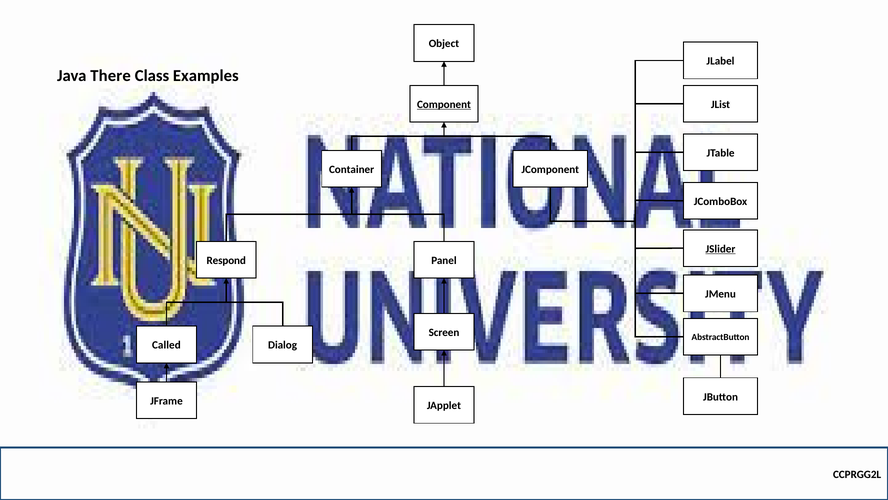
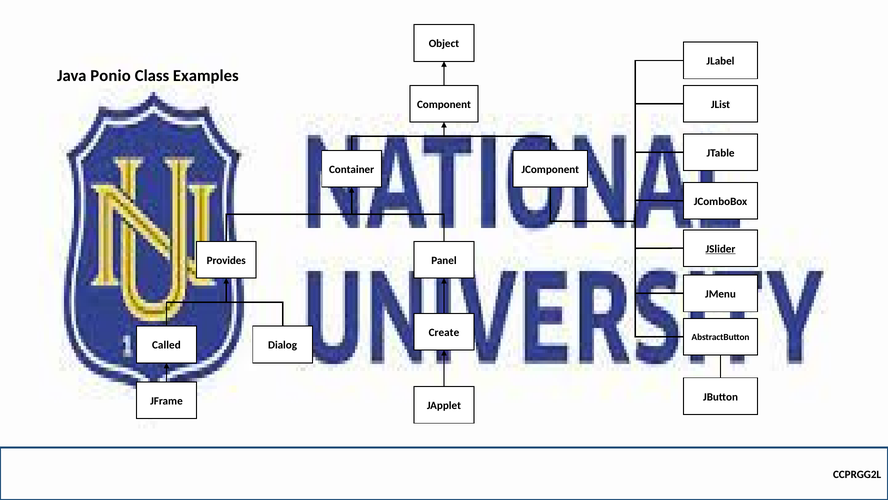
There: There -> Ponio
Component underline: present -> none
Respond: Respond -> Provides
Screen: Screen -> Create
